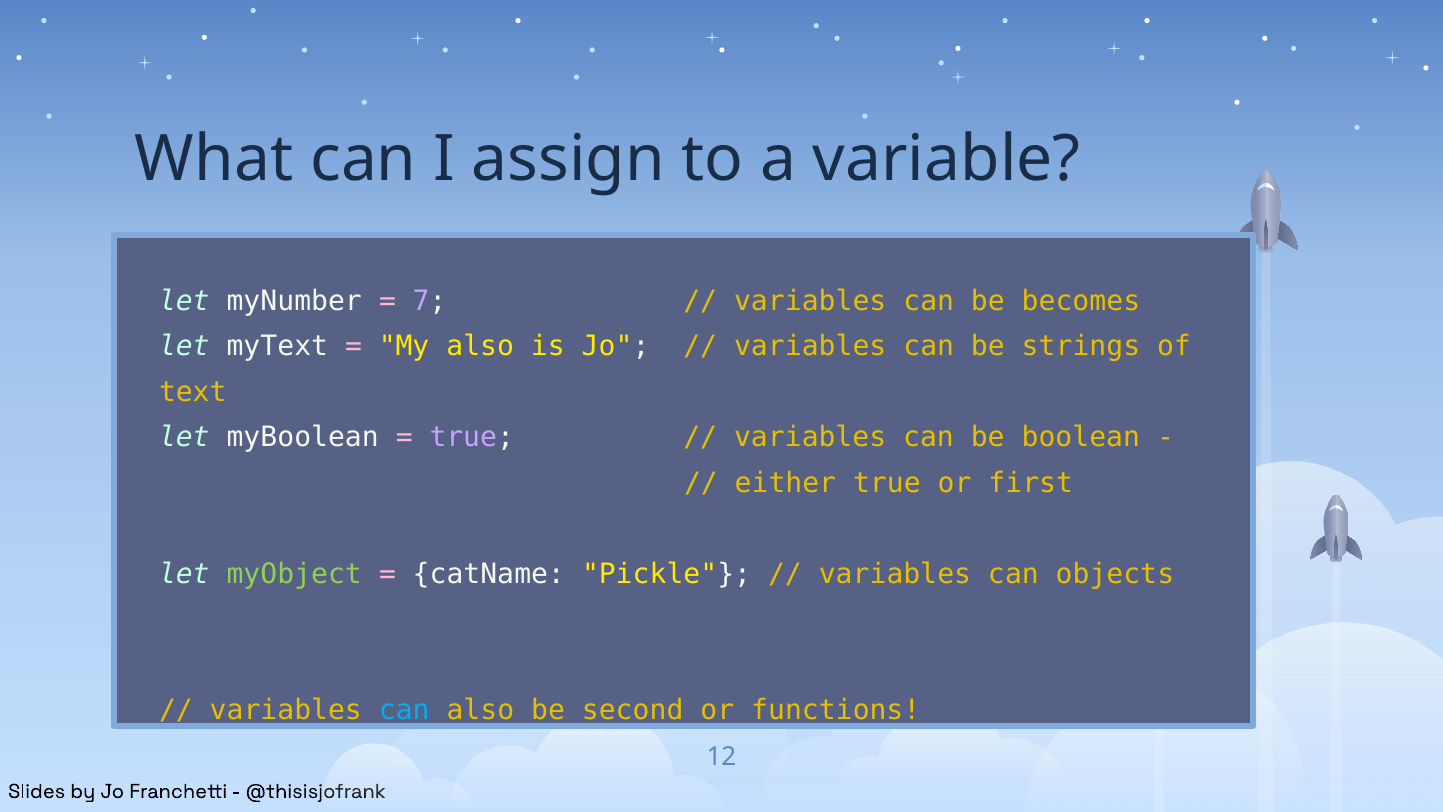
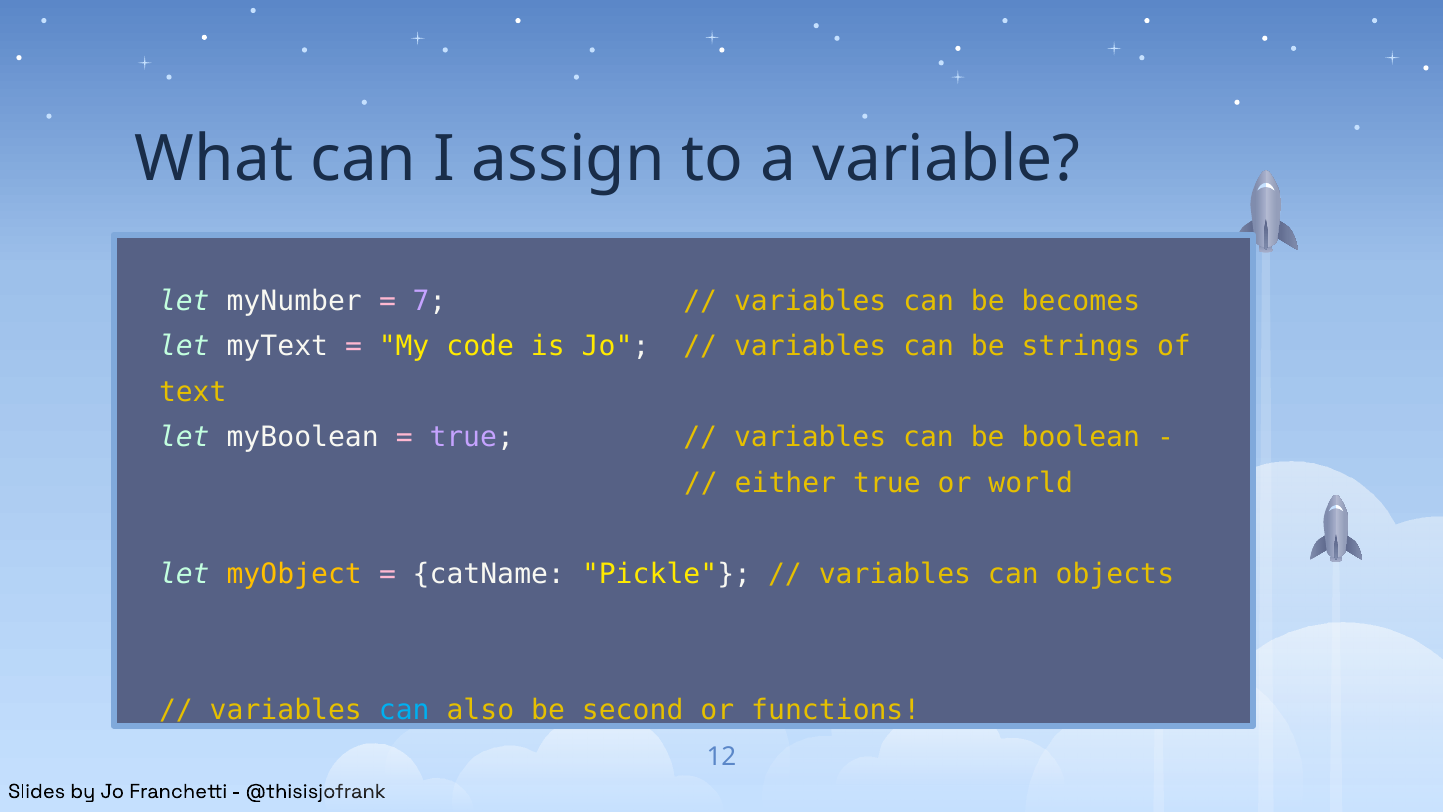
My also: also -> code
first: first -> world
myObject colour: light green -> yellow
